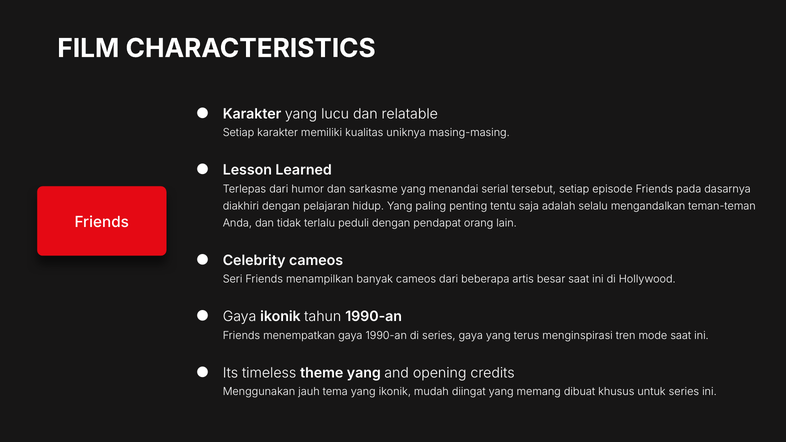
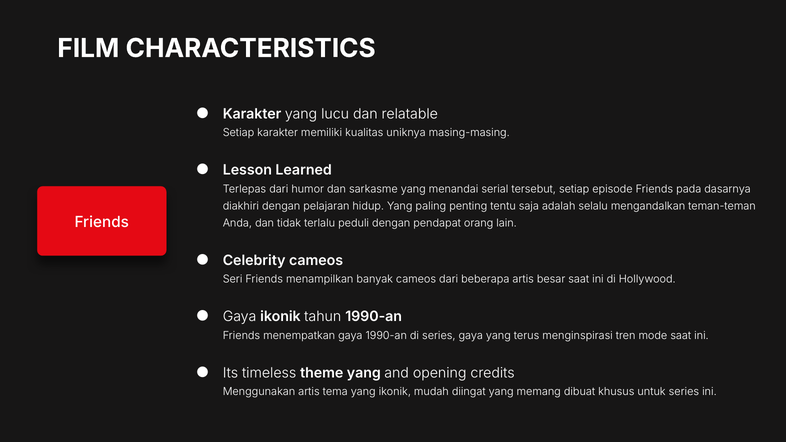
Menggunakan jauh: jauh -> artis
